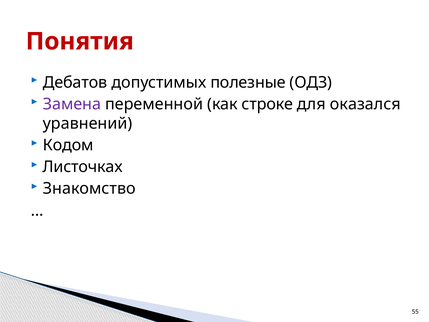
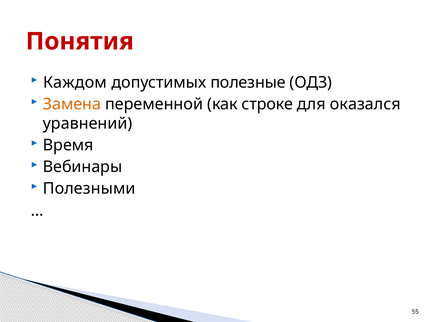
Дебатов: Дебатов -> Каждом
Замена colour: purple -> orange
Кодом: Кодом -> Время
Листочках: Листочках -> Вебинары
Знакомство: Знакомство -> Полезными
